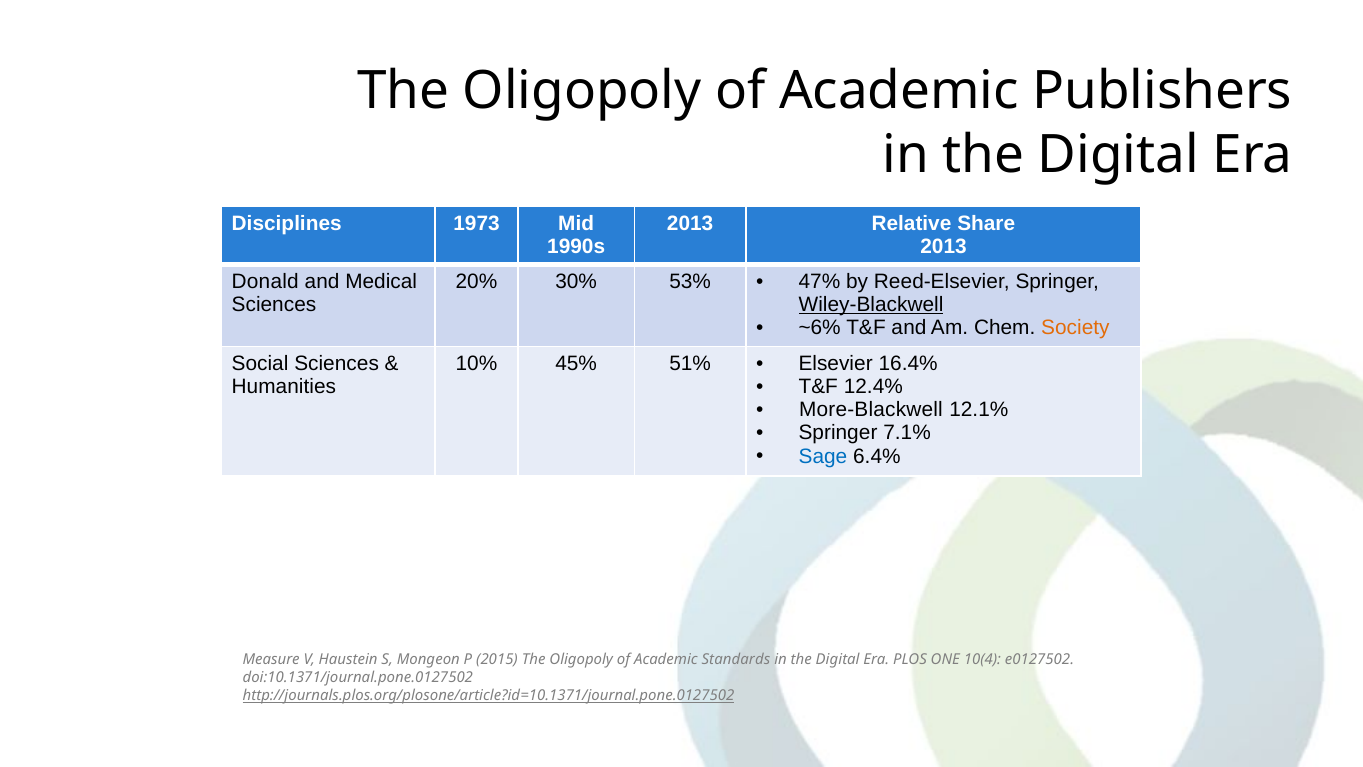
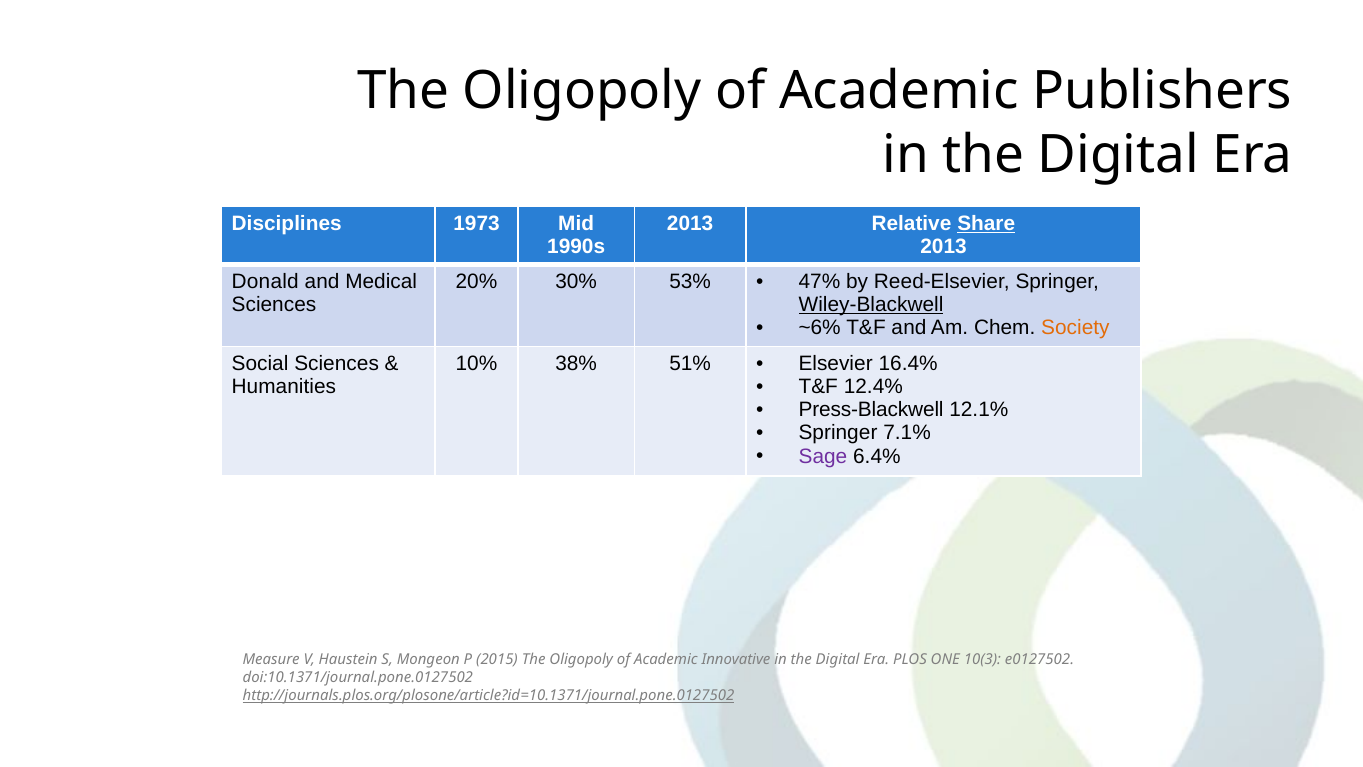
Share underline: none -> present
45%: 45% -> 38%
More-Blackwell: More-Blackwell -> Press-Blackwell
Sage colour: blue -> purple
Standards: Standards -> Innovative
10(4: 10(4 -> 10(3
